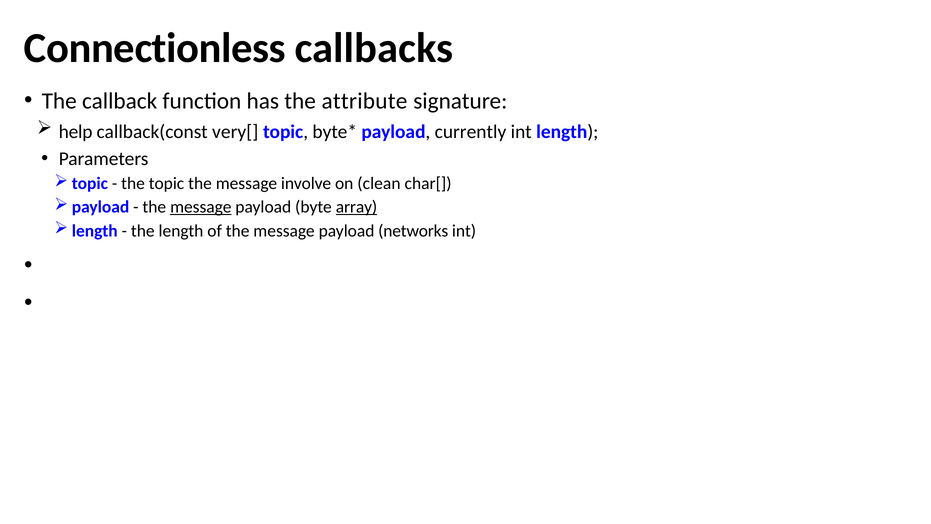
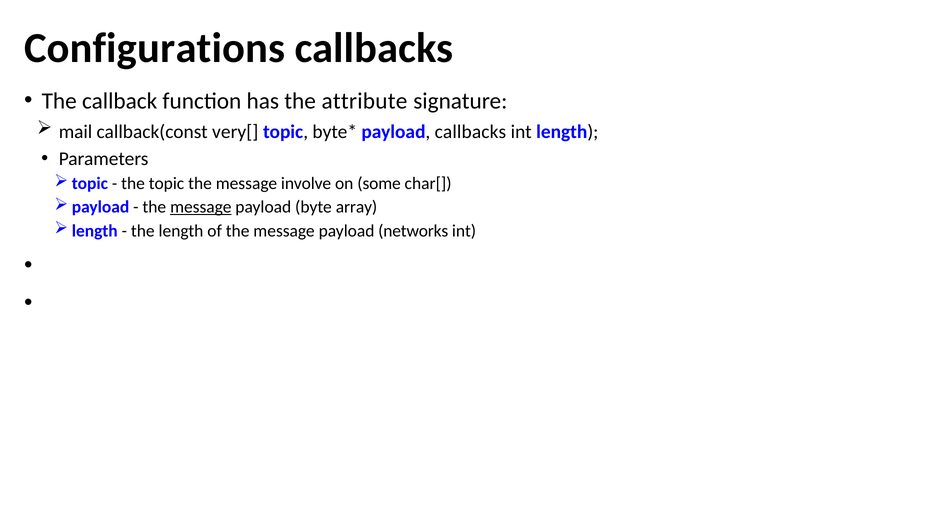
Connectionless: Connectionless -> Configurations
help: help -> mail
payload currently: currently -> callbacks
clean: clean -> some
array underline: present -> none
